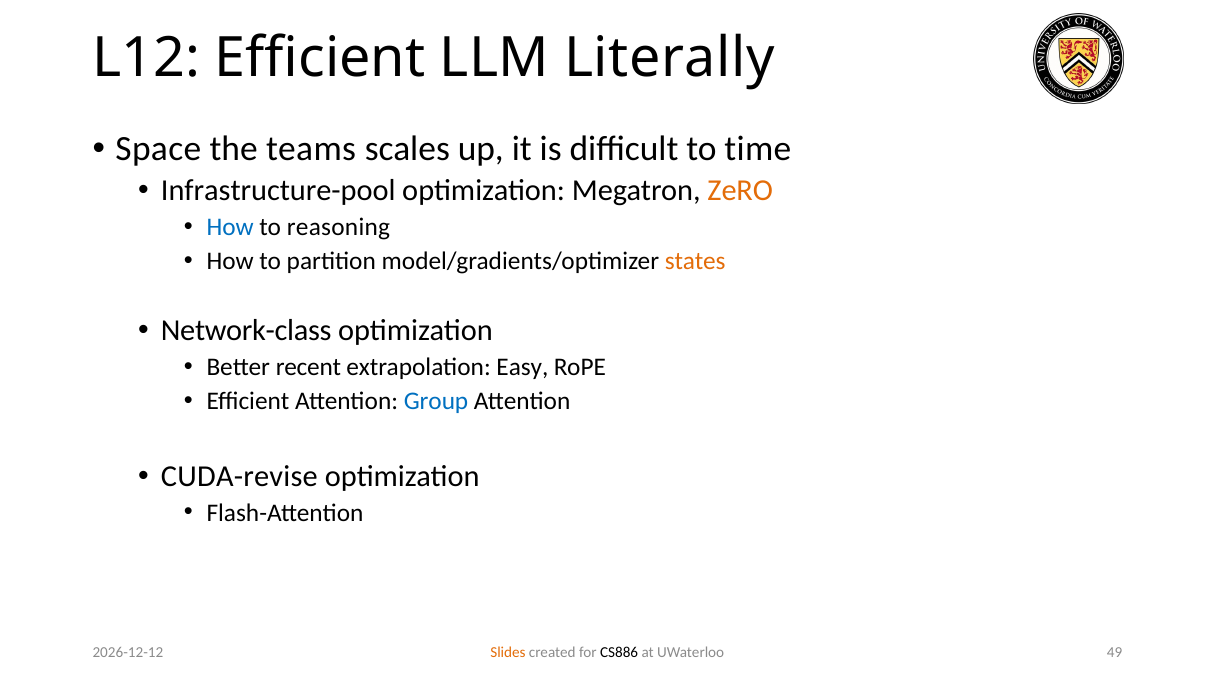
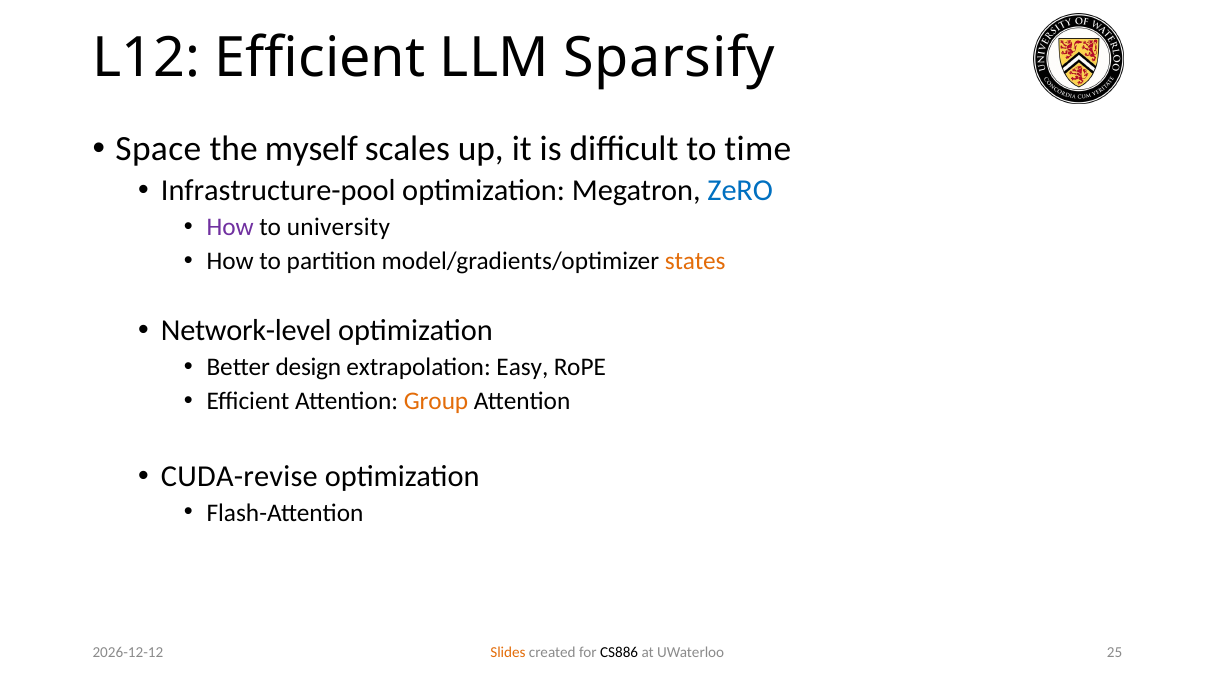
Literally: Literally -> Sparsify
teams: teams -> myself
ZeRO colour: orange -> blue
How at (230, 227) colour: blue -> purple
reasoning: reasoning -> university
Network-class: Network-class -> Network-level
recent: recent -> design
Group colour: blue -> orange
49: 49 -> 25
